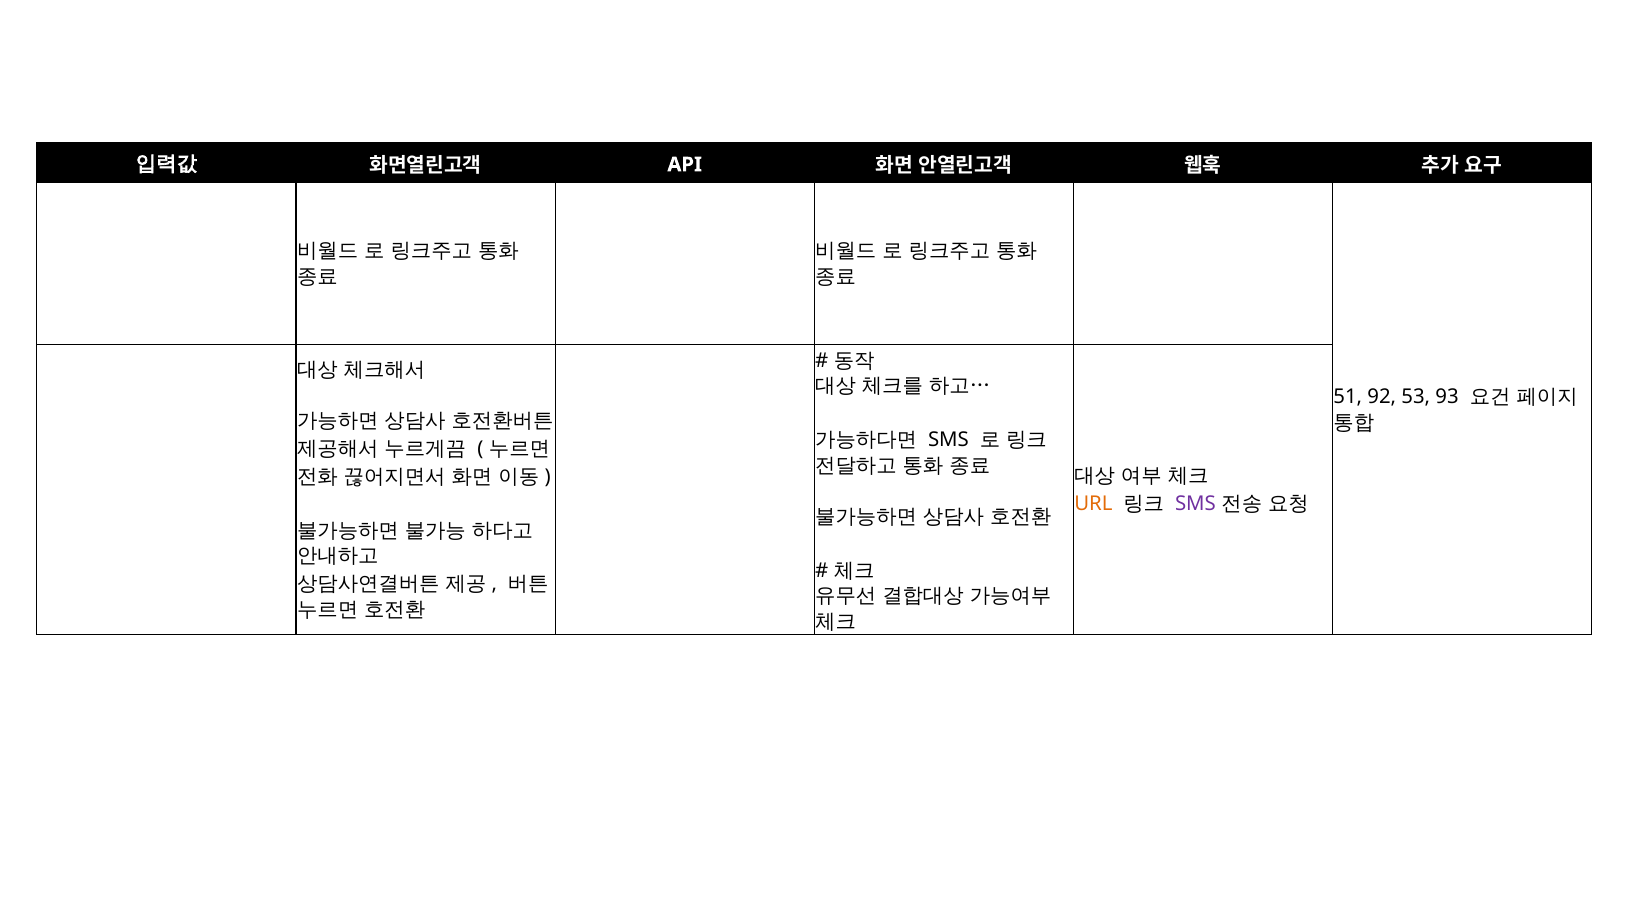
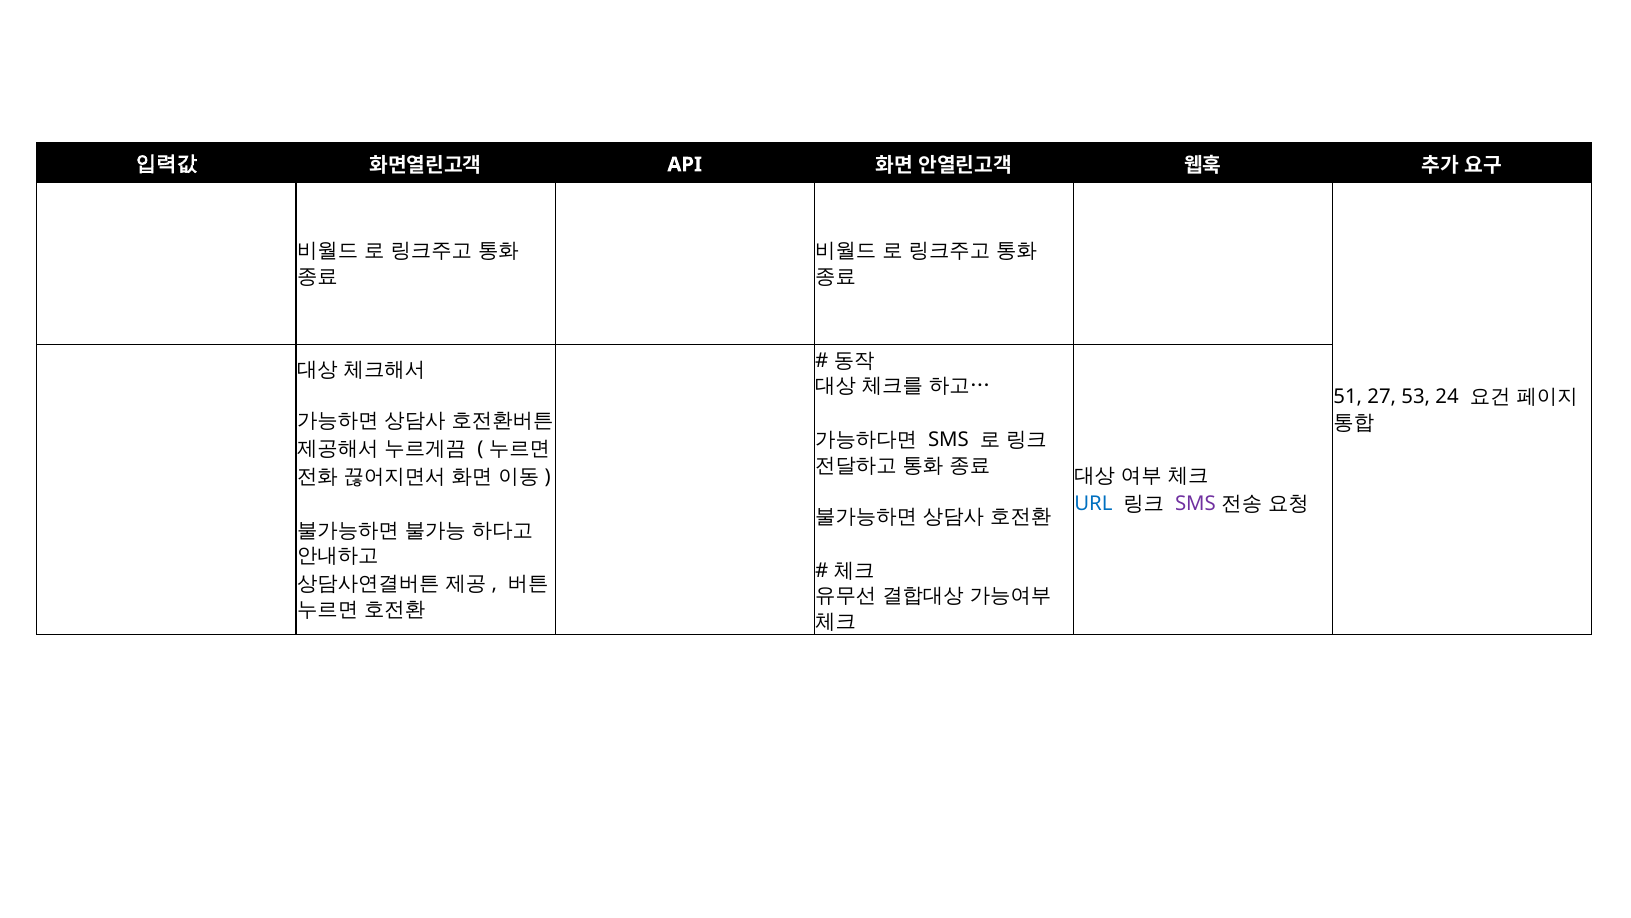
92: 92 -> 27
93: 93 -> 24
URL colour: orange -> blue
